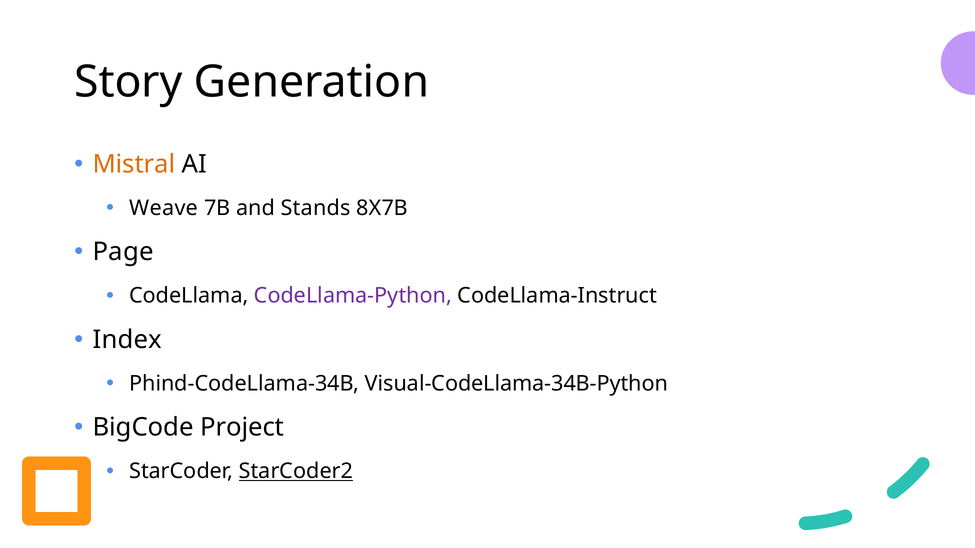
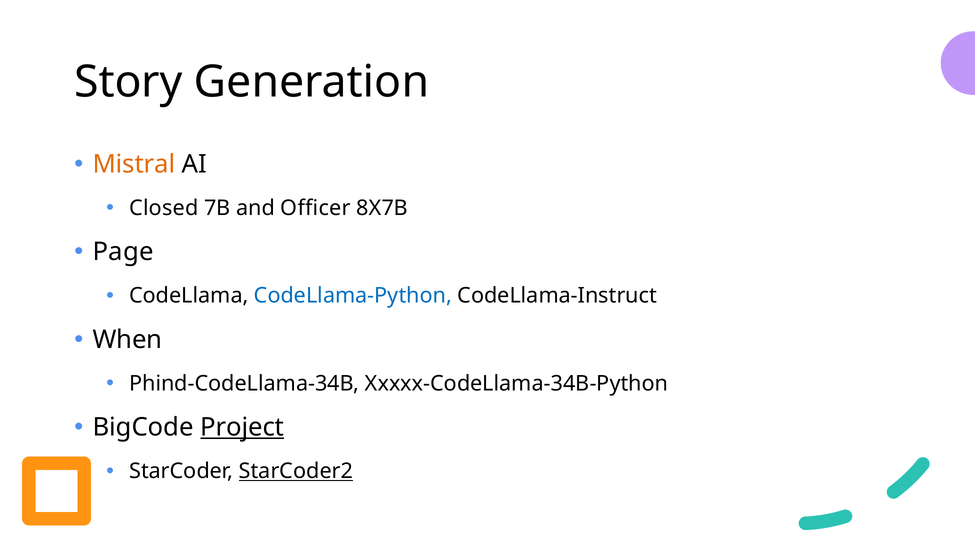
Weave: Weave -> Closed
Stands: Stands -> Officer
CodeLlama-Python colour: purple -> blue
Index: Index -> When
Visual-CodeLlama-34B-Python: Visual-CodeLlama-34B-Python -> Xxxxx-CodeLlama-34B-Python
Project underline: none -> present
